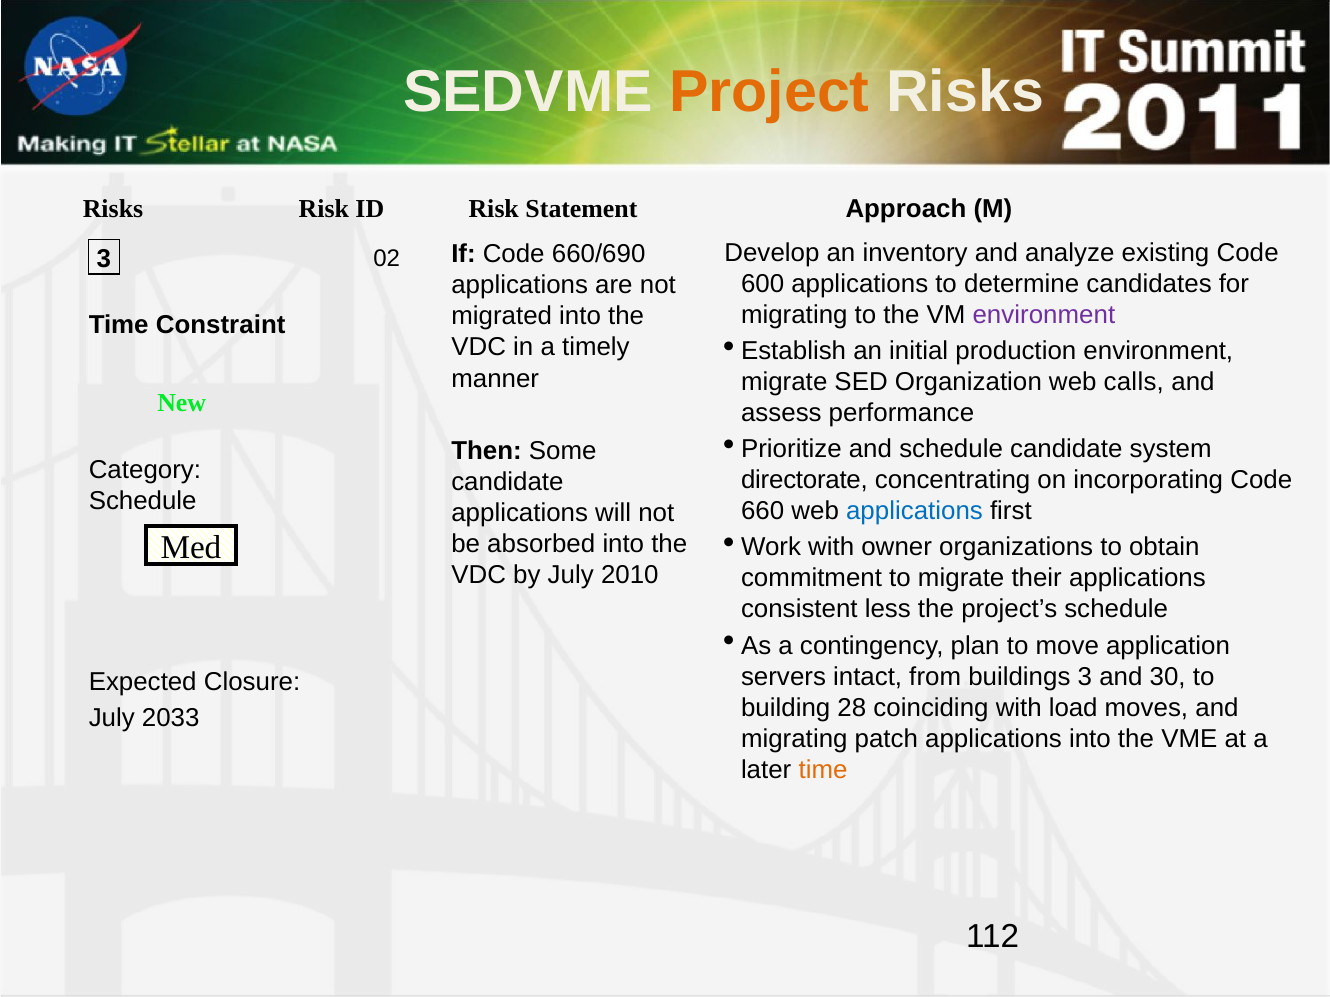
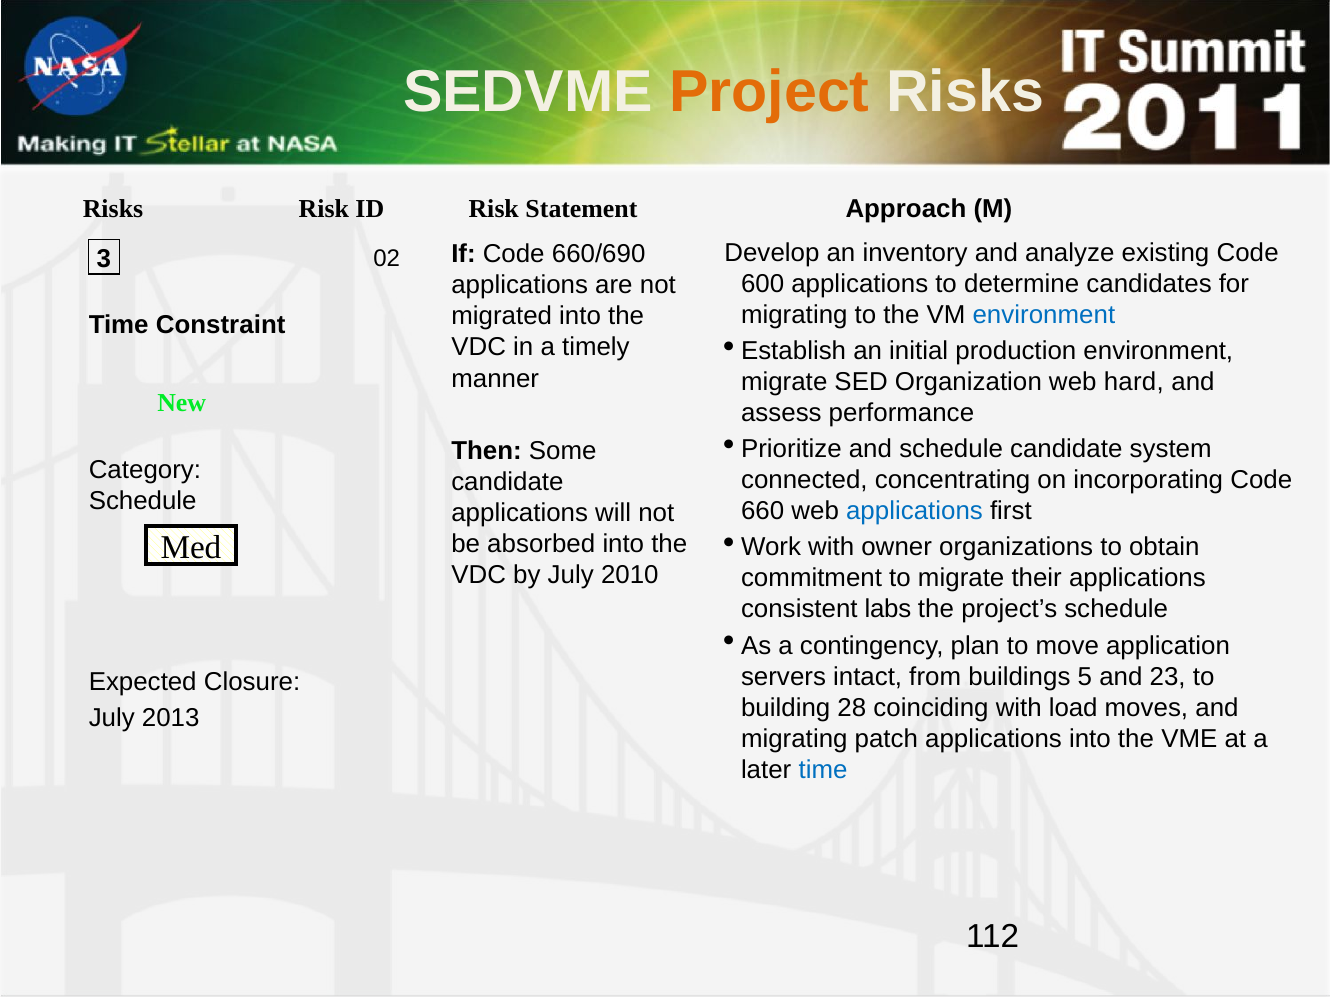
environment at (1044, 315) colour: purple -> blue
calls: calls -> hard
directorate: directorate -> connected
less: less -> labs
buildings 3: 3 -> 5
30: 30 -> 23
2033: 2033 -> 2013
time at (823, 770) colour: orange -> blue
